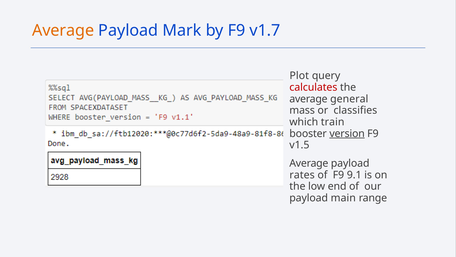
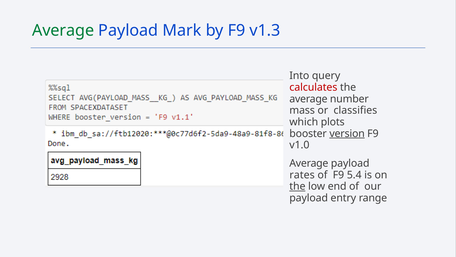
Average at (63, 30) colour: orange -> green
v1.7: v1.7 -> v1.3
Plot: Plot -> Into
general: general -> number
train: train -> plots
v1.5: v1.5 -> v1.0
9.1: 9.1 -> 5.4
the at (297, 186) underline: none -> present
main: main -> entry
